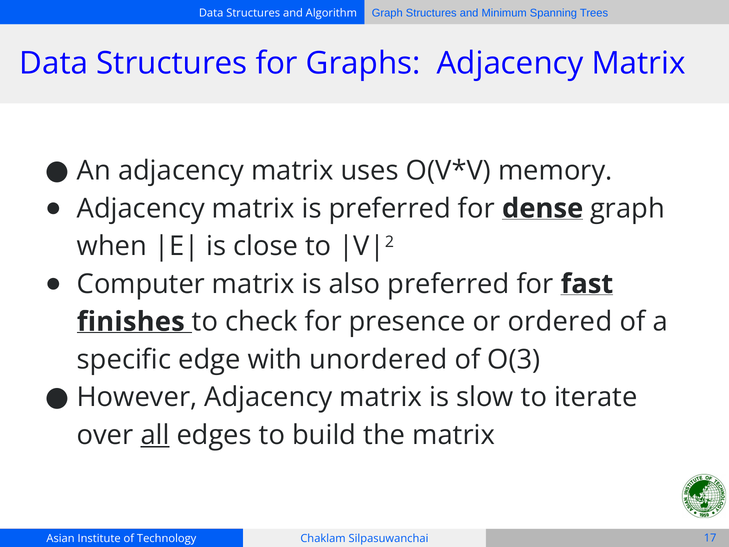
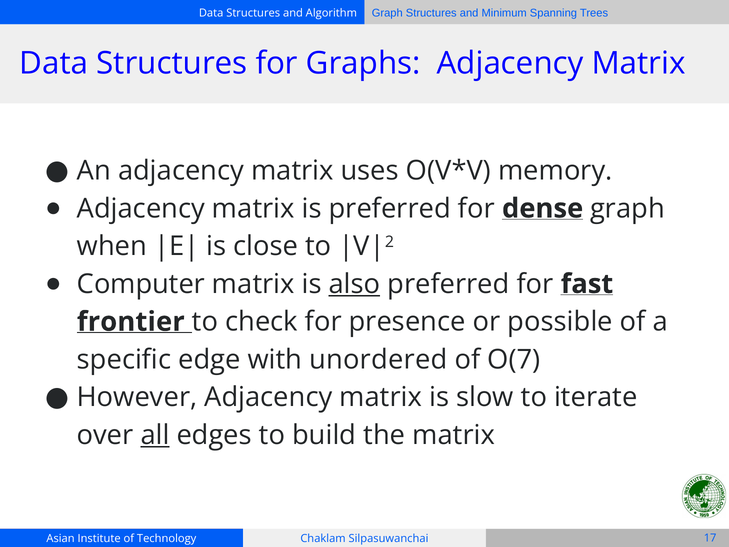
also underline: none -> present
finishes: finishes -> frontier
ordered: ordered -> possible
O(3: O(3 -> O(7
